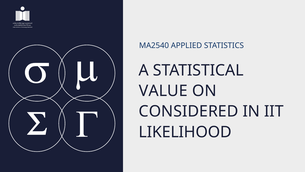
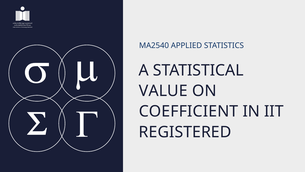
CONSIDERED: CONSIDERED -> COEFFICIENT
LIKELIHOOD: LIKELIHOOD -> REGISTERED
